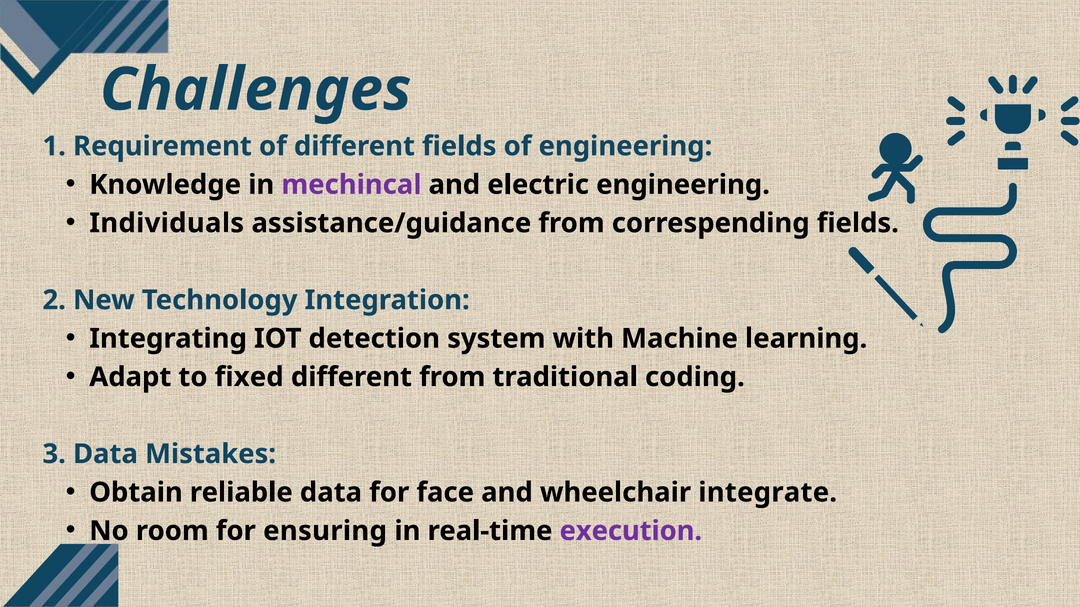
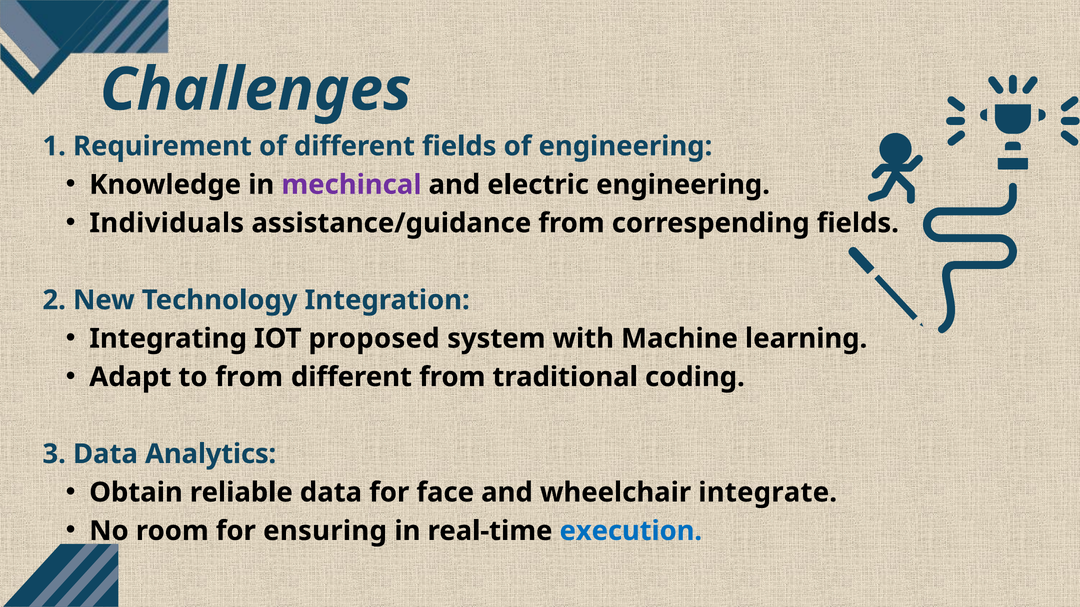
detection: detection -> proposed
to fixed: fixed -> from
Mistakes: Mistakes -> Analytics
execution colour: purple -> blue
